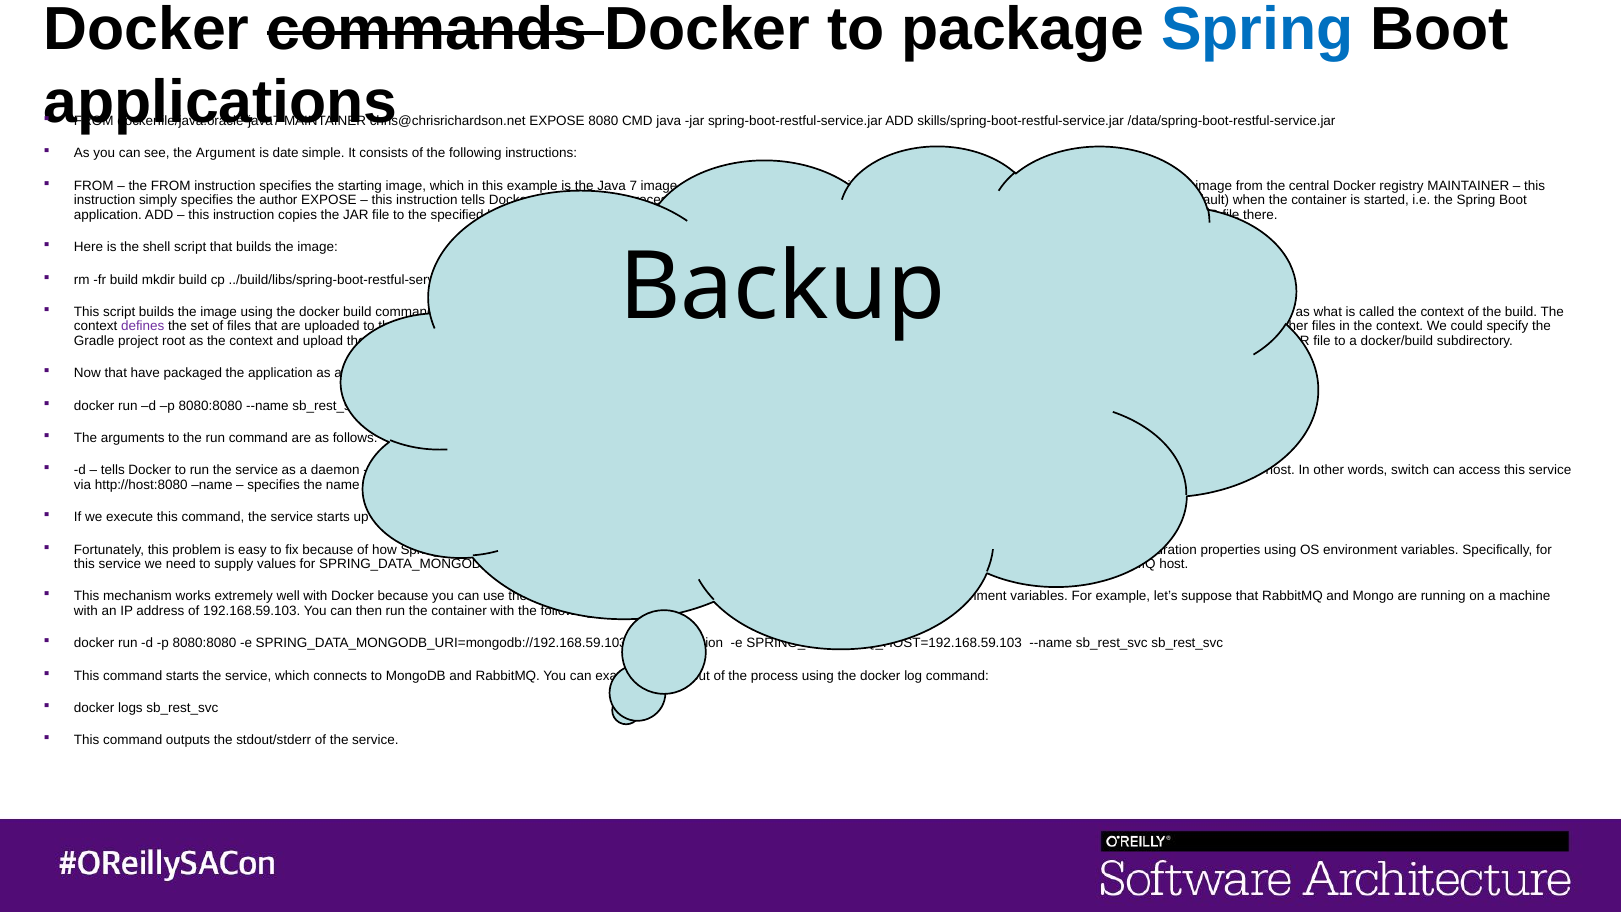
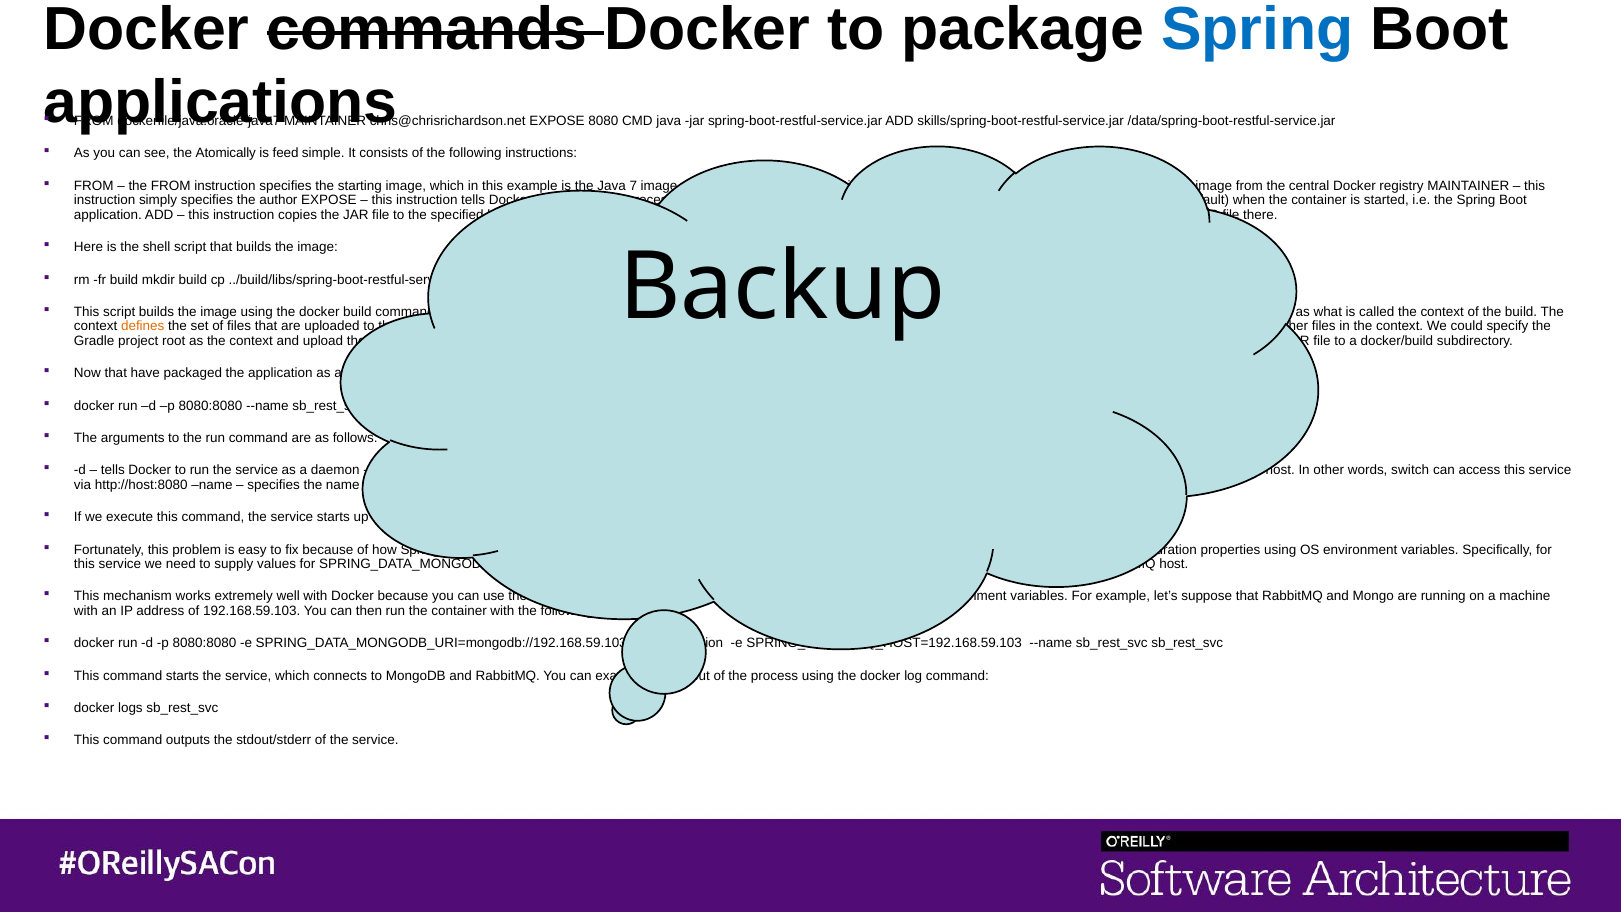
the Argument: Argument -> Atomically
date: date -> feed
defines colour: purple -> orange
